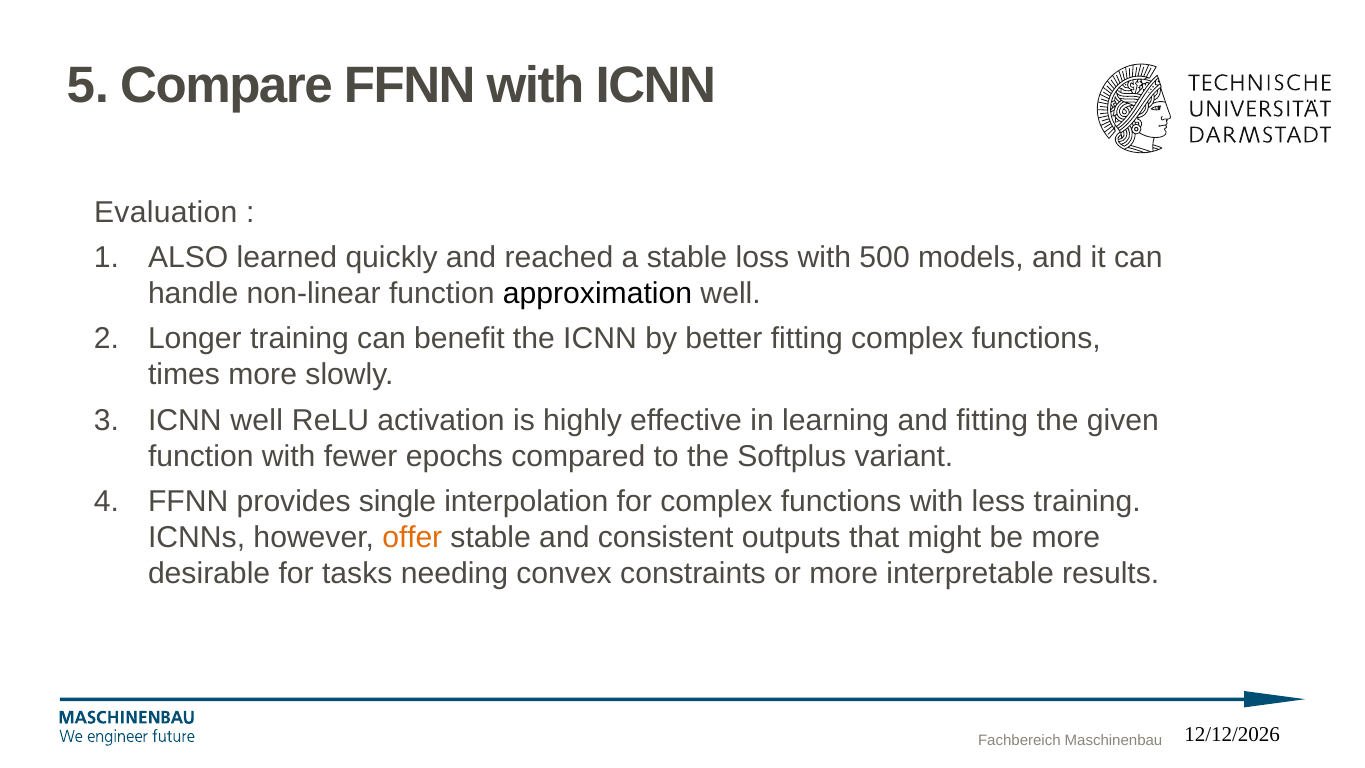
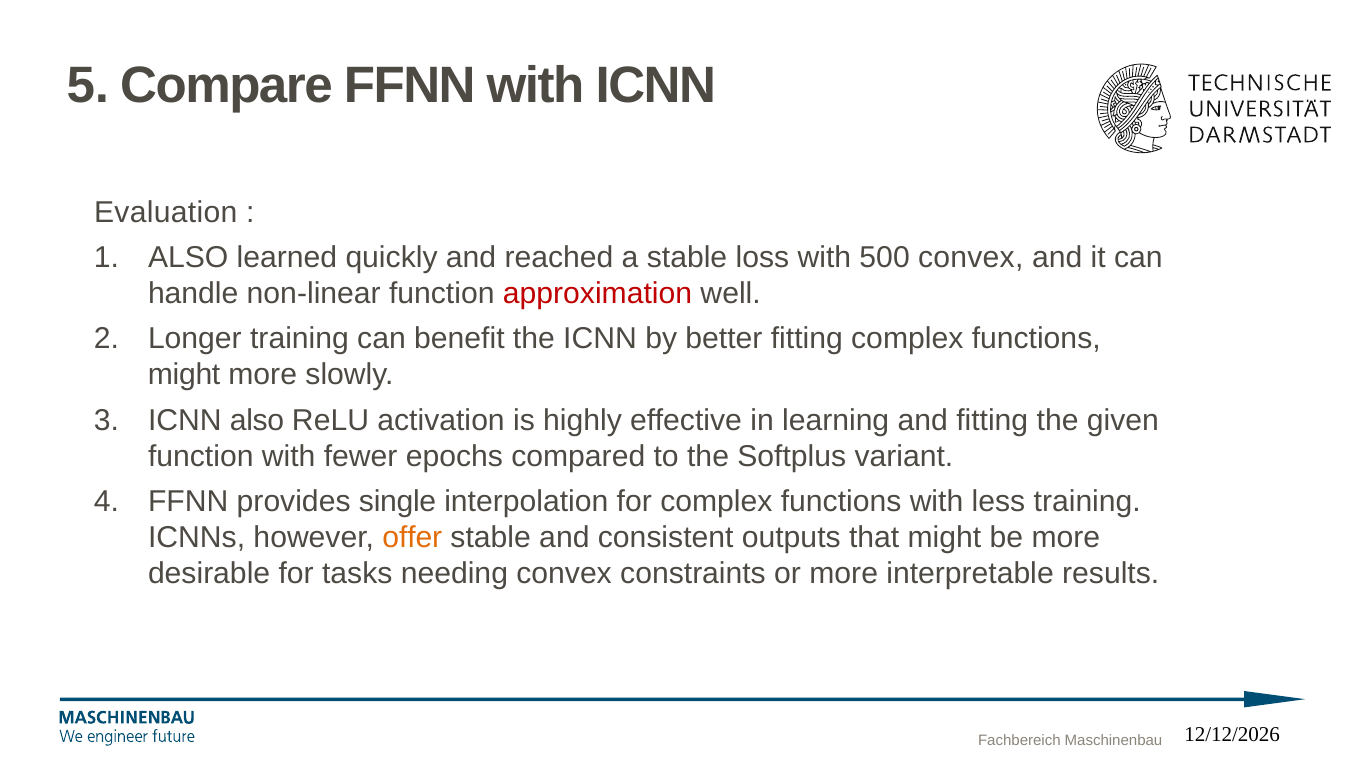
500 models: models -> convex
approximation colour: black -> red
times at (184, 375): times -> might
ICNN well: well -> also
